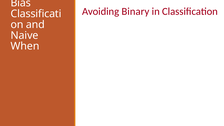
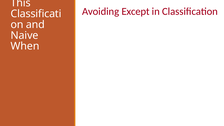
Bias: Bias -> This
Binary: Binary -> Except
